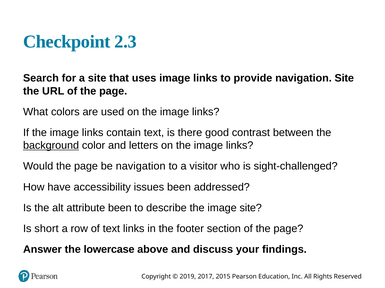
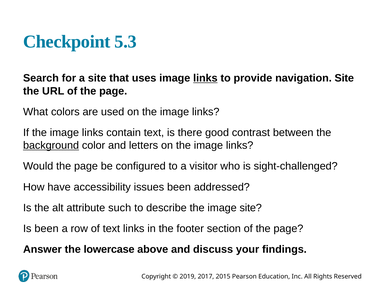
2.3: 2.3 -> 5.3
links at (205, 78) underline: none -> present
be navigation: navigation -> configured
attribute been: been -> such
Is short: short -> been
